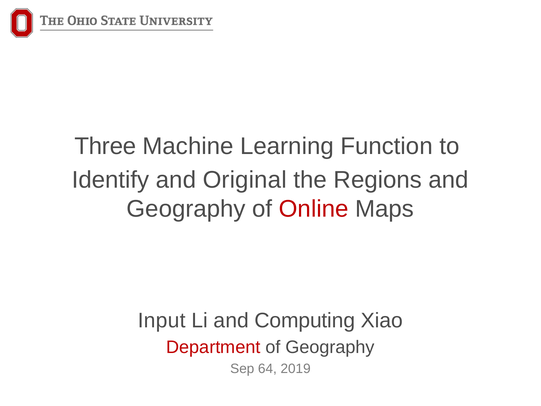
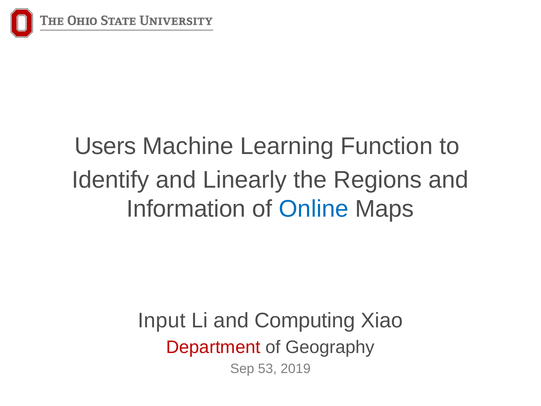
Three: Three -> Users
Original: Original -> Linearly
Geography at (186, 209): Geography -> Information
Online colour: red -> blue
64: 64 -> 53
